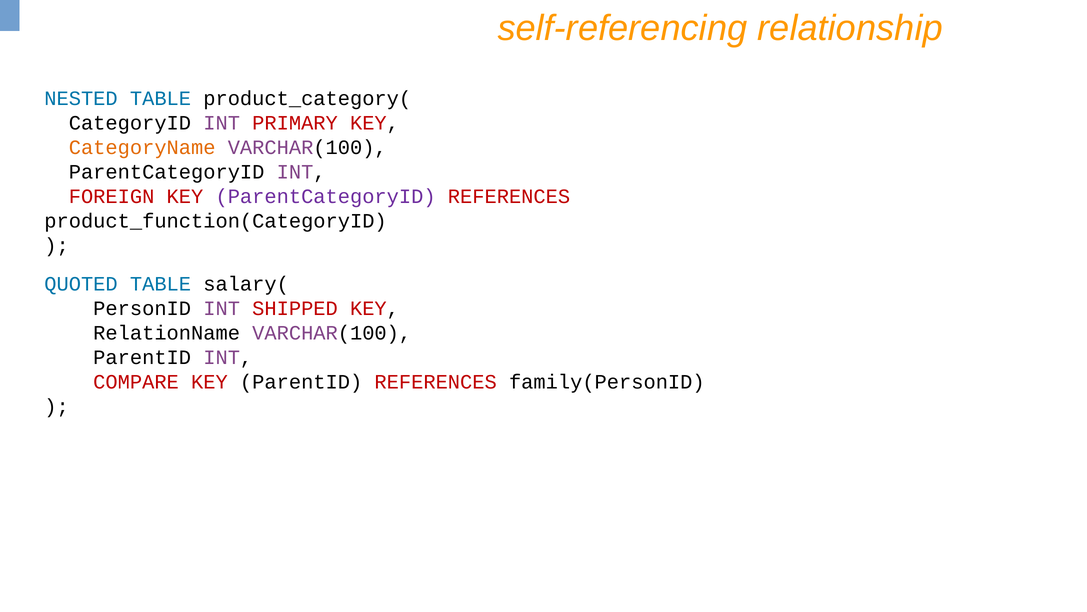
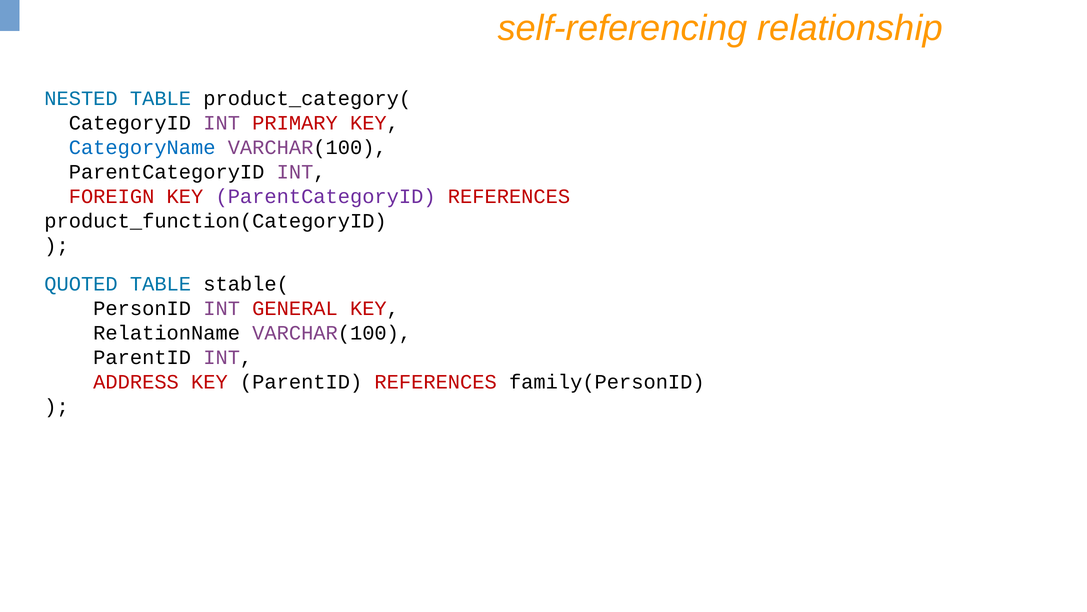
CategoryName colour: orange -> blue
salary(: salary( -> stable(
SHIPPED: SHIPPED -> GENERAL
COMPARE: COMPARE -> ADDRESS
